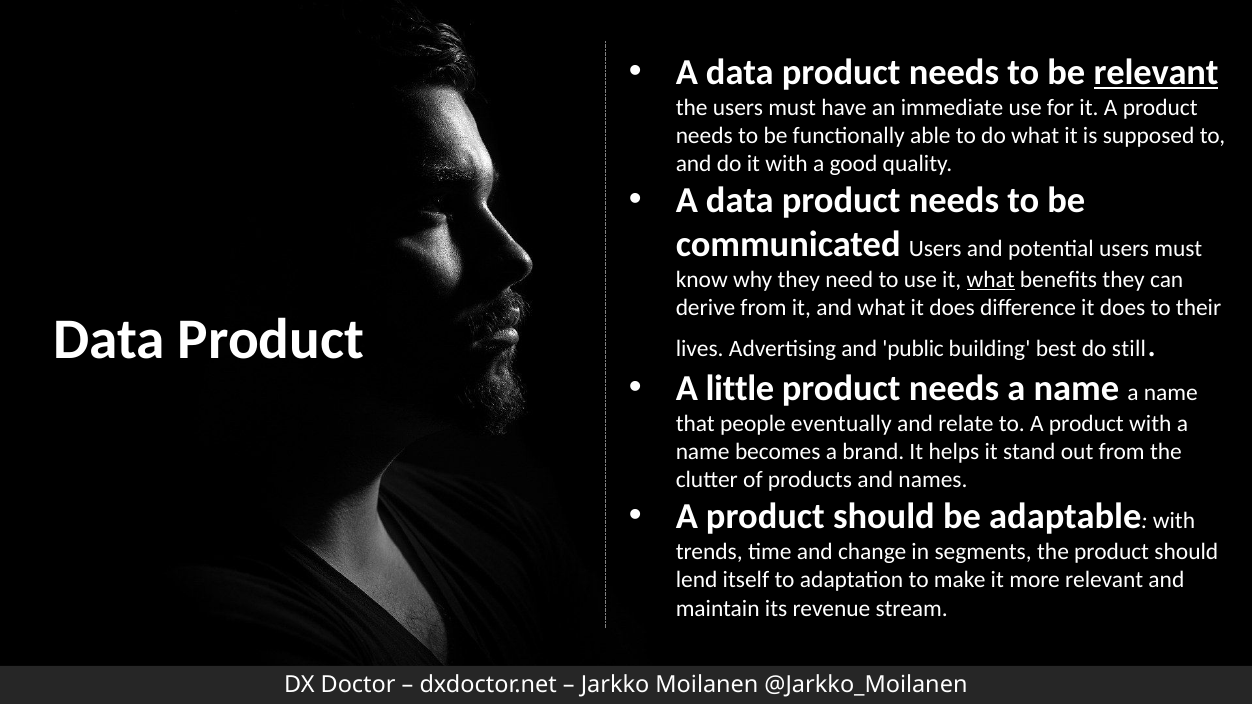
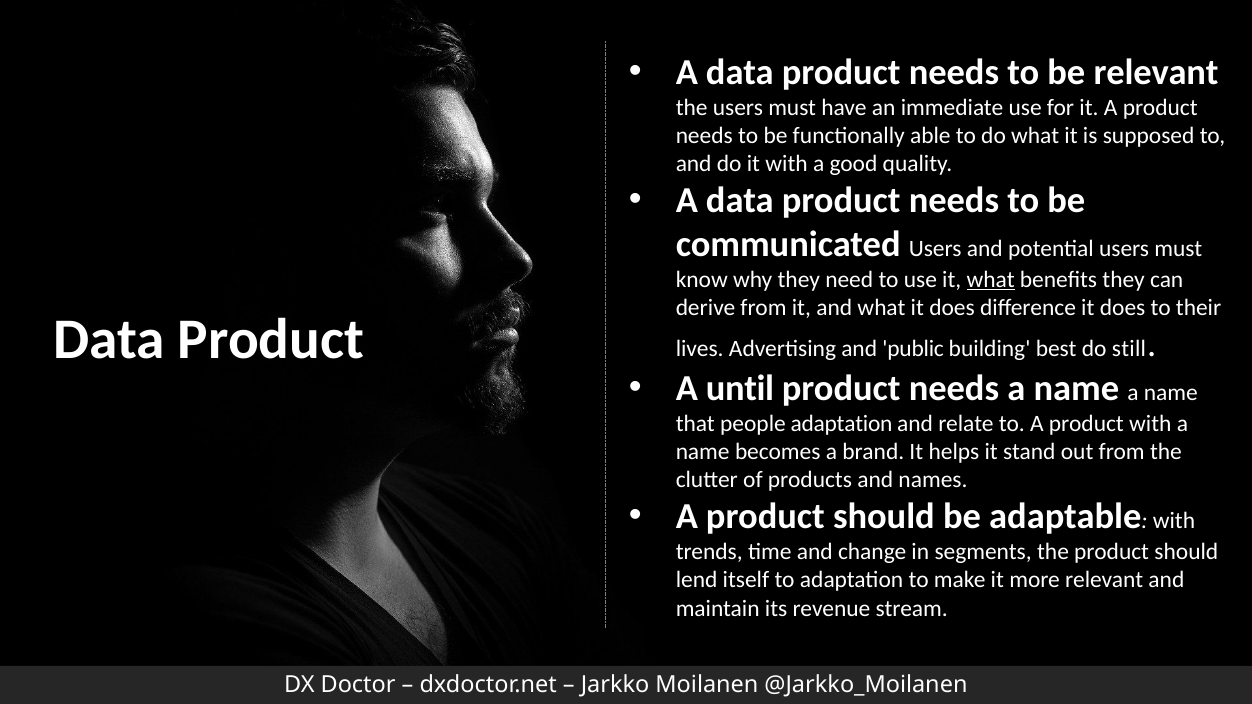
relevant at (1156, 72) underline: present -> none
little: little -> until
people eventually: eventually -> adaptation
